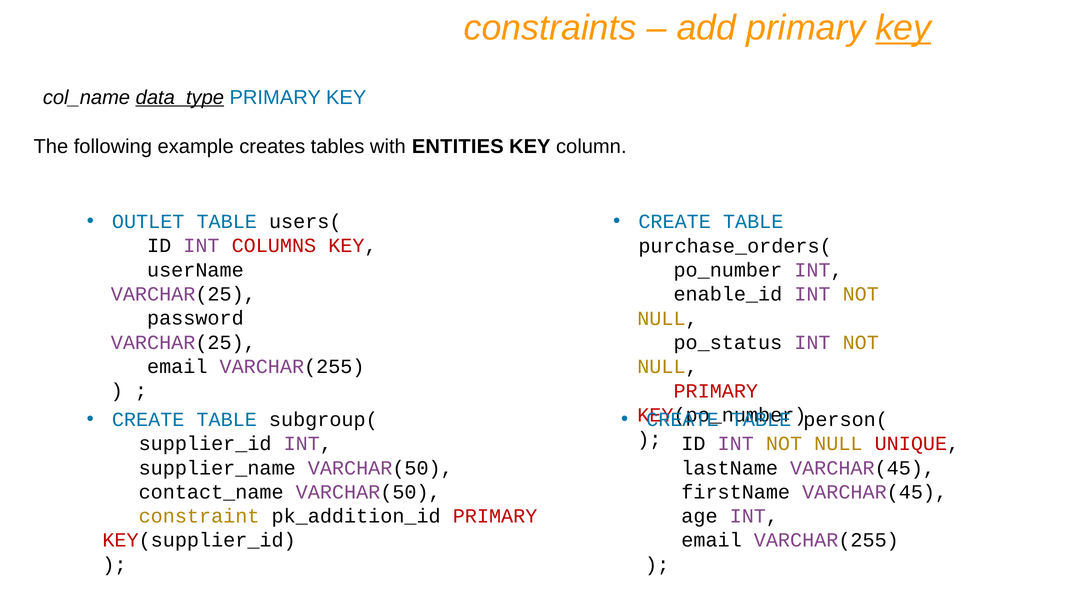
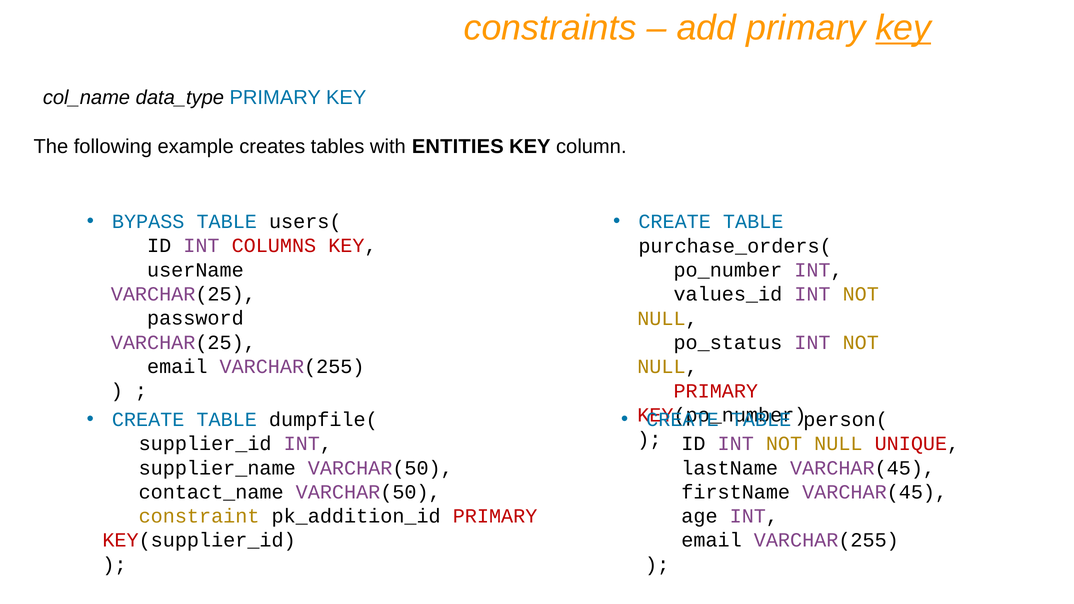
data_type underline: present -> none
OUTLET: OUTLET -> BYPASS
enable_id: enable_id -> values_id
subgroup(: subgroup( -> dumpfile(
